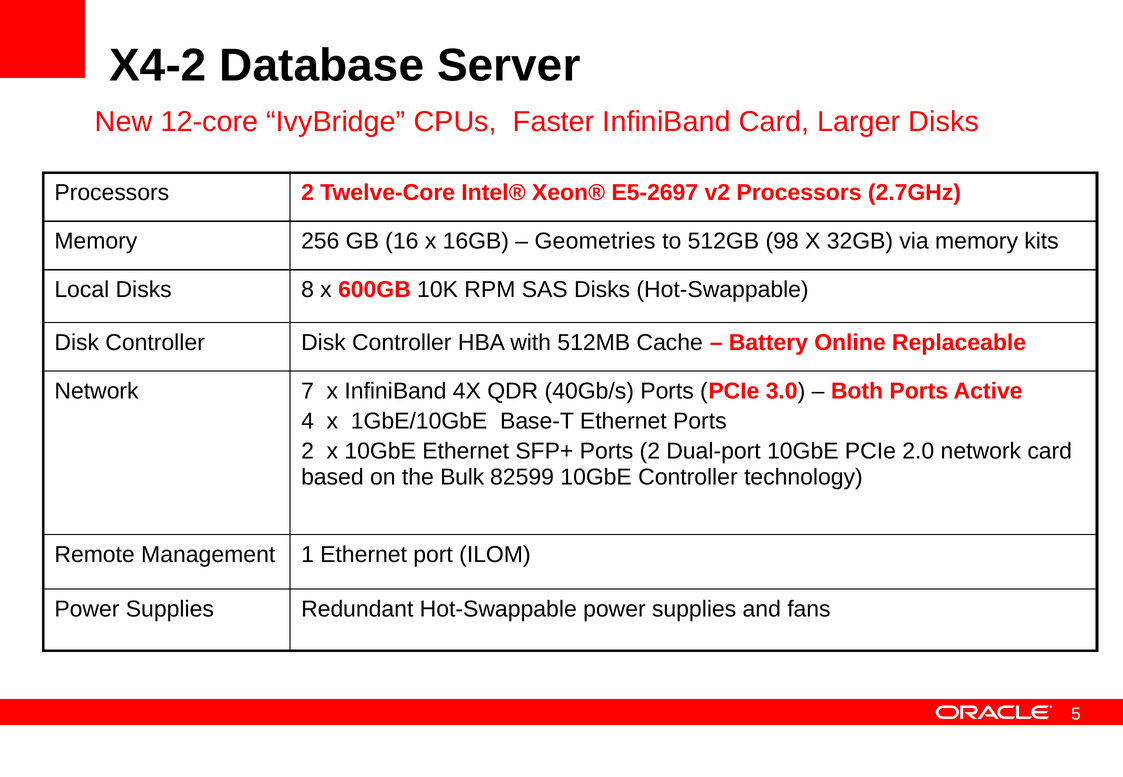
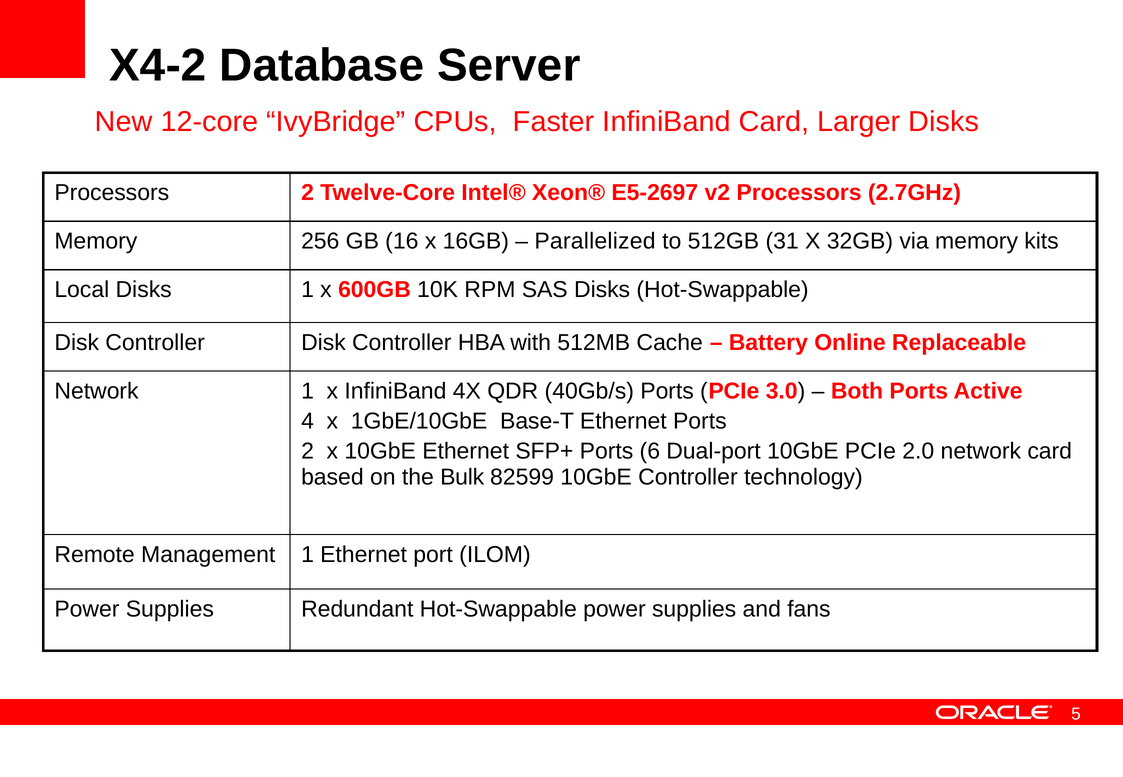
Geometries: Geometries -> Parallelized
98: 98 -> 31
Disks 8: 8 -> 1
Network 7: 7 -> 1
SFP+ Ports 2: 2 -> 6
